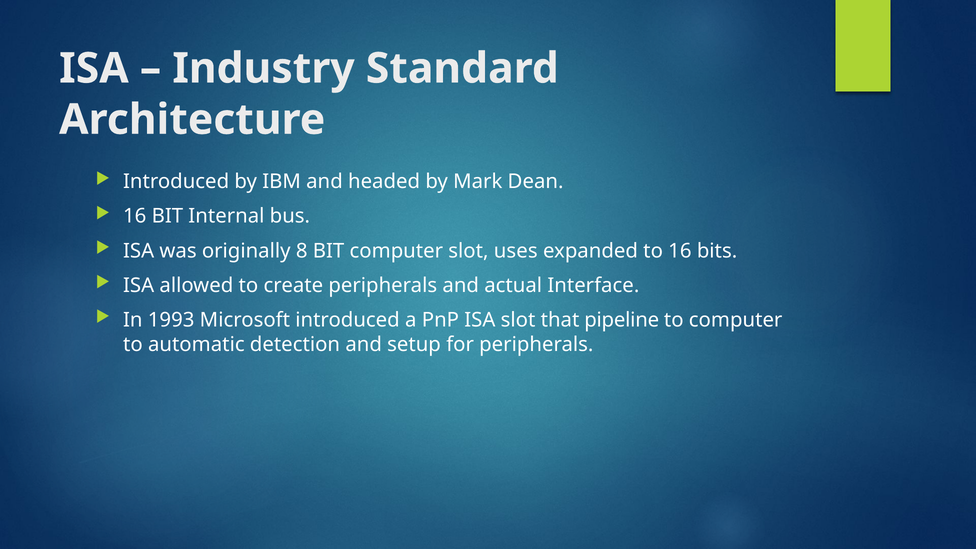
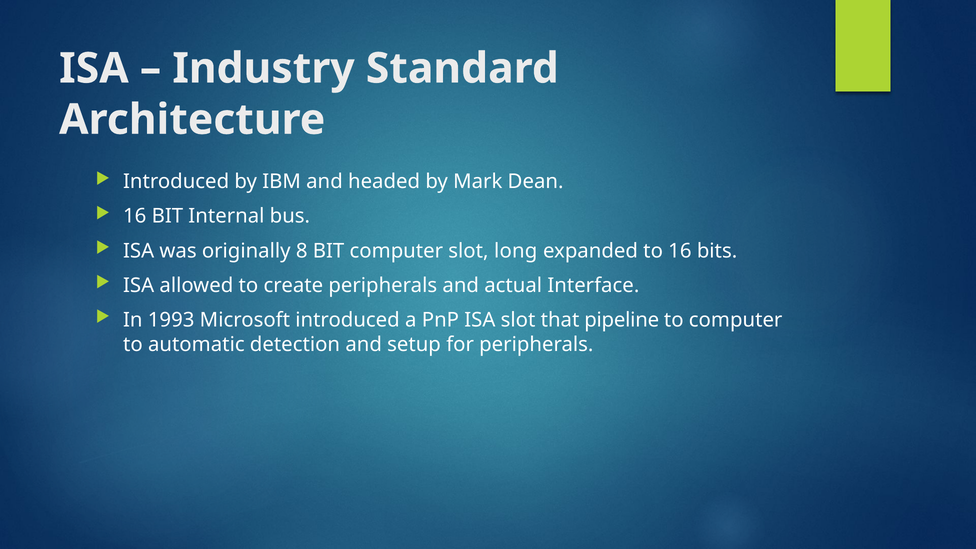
uses: uses -> long
